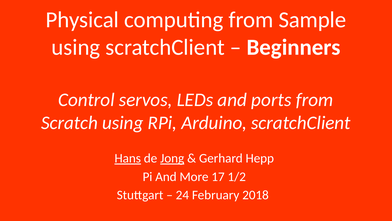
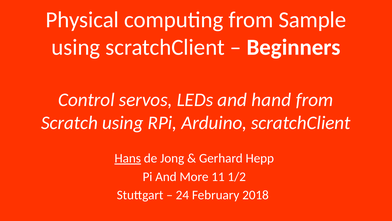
ports: ports -> hand
Jong underline: present -> none
17: 17 -> 11
